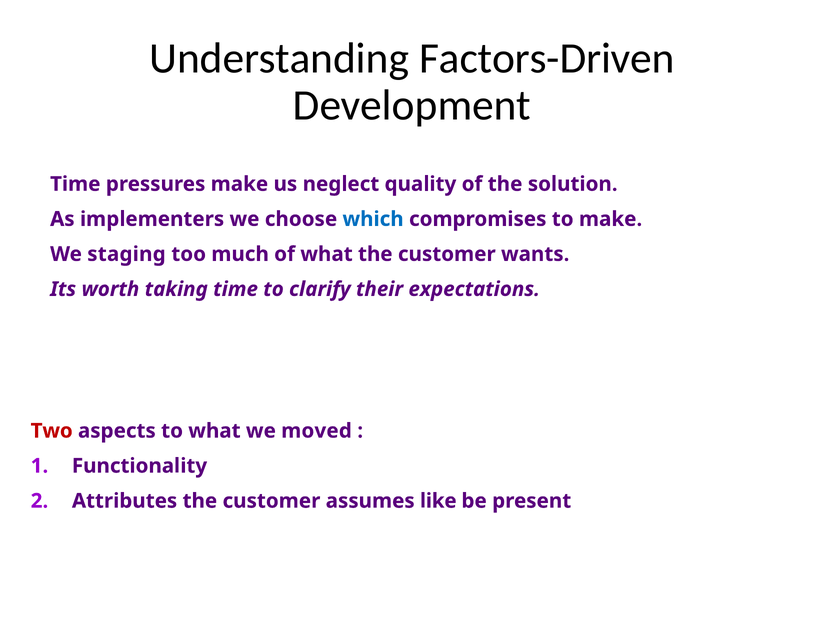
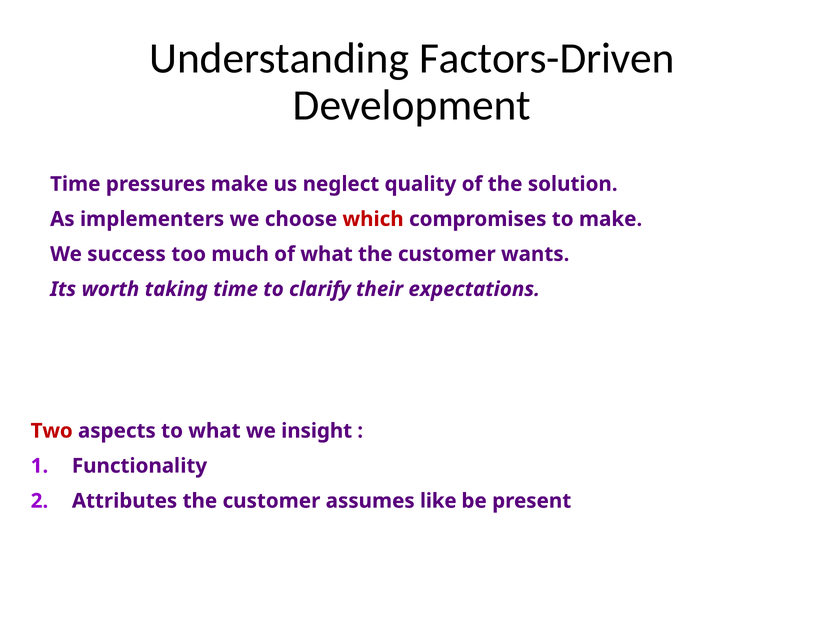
which colour: blue -> red
staging: staging -> success
moved: moved -> insight
